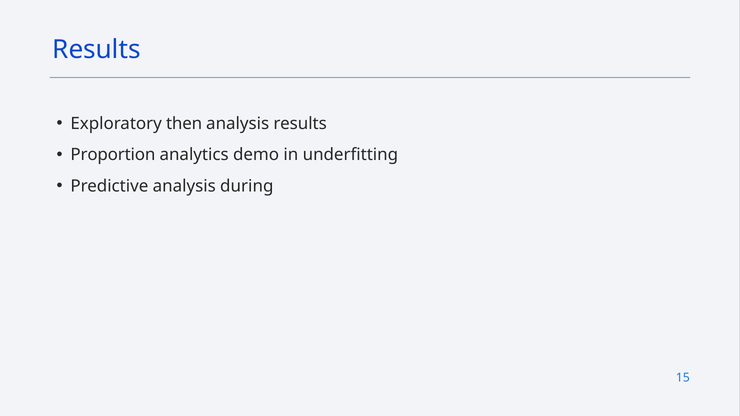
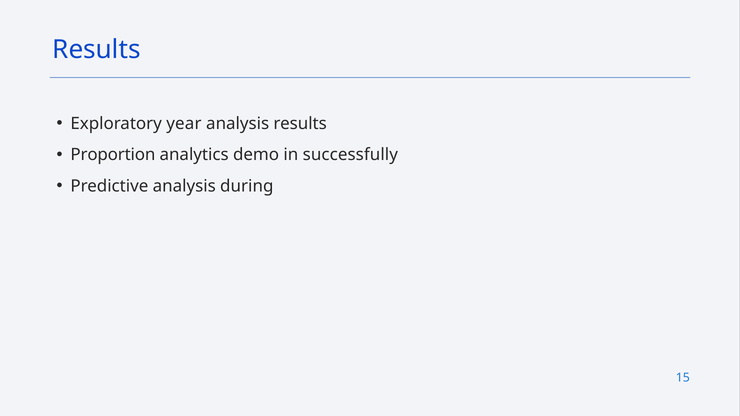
then: then -> year
underfitting: underfitting -> successfully
